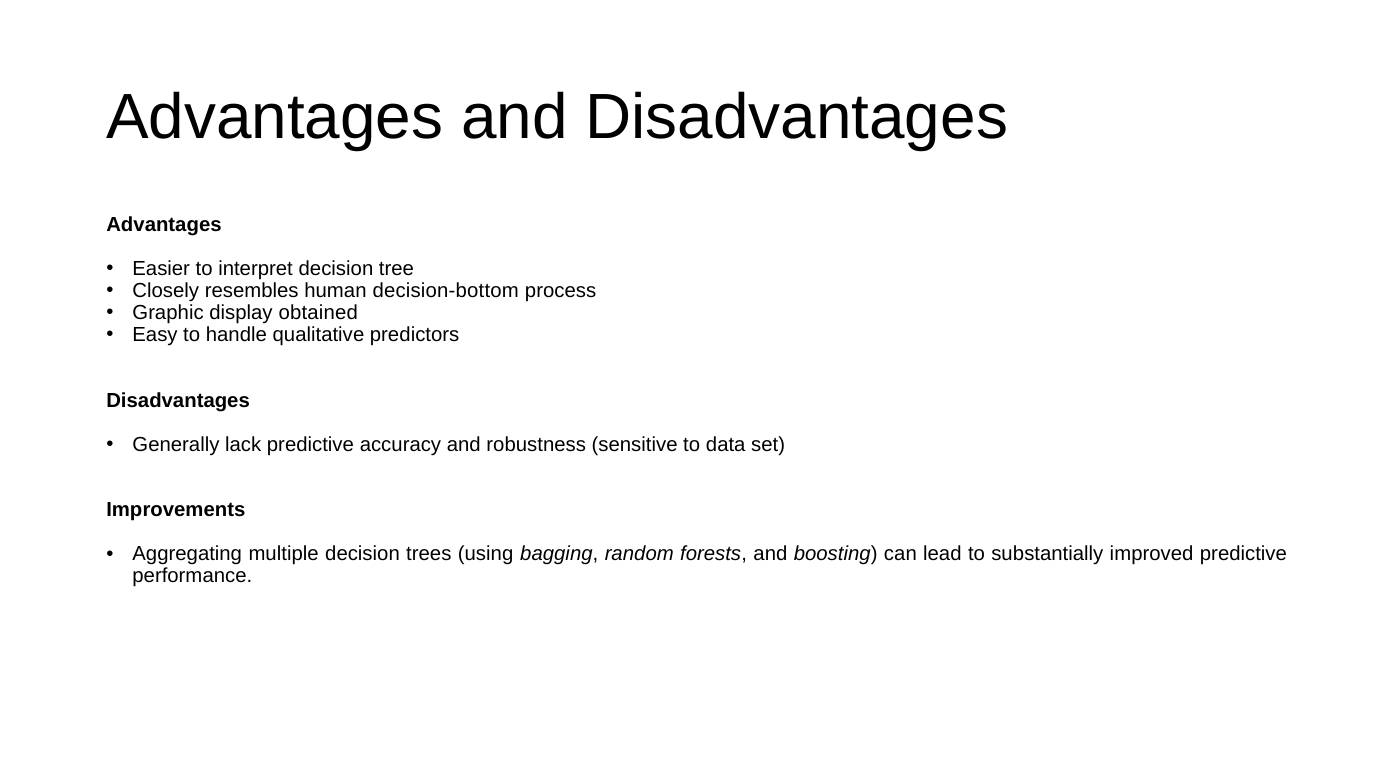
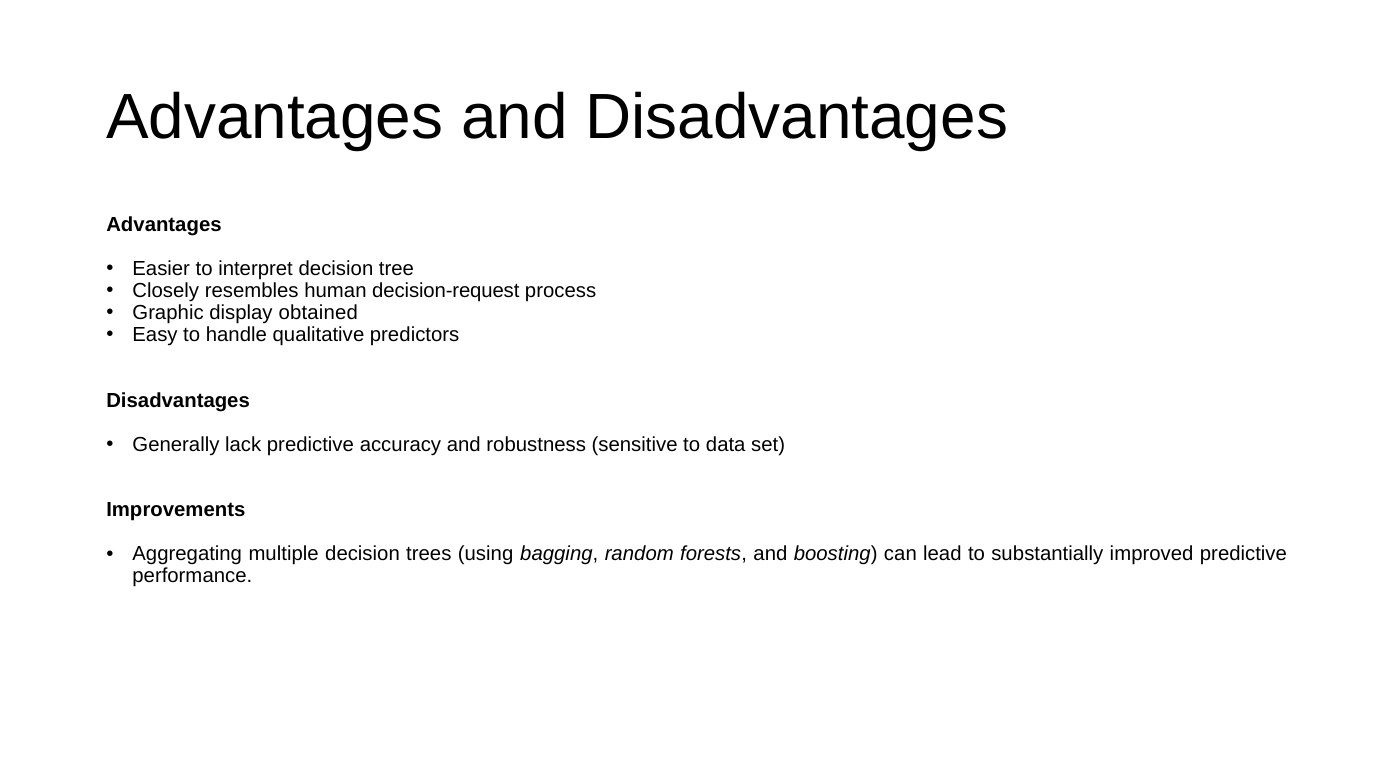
decision-bottom: decision-bottom -> decision-request
